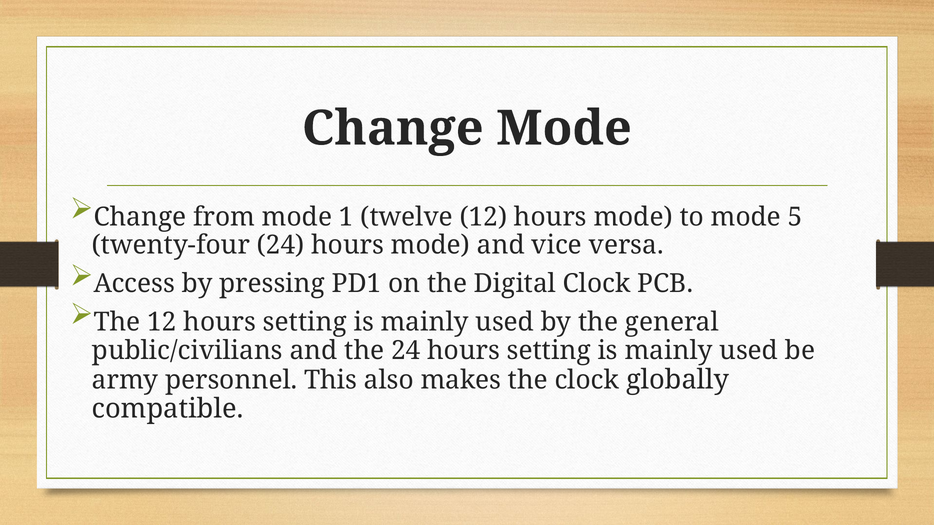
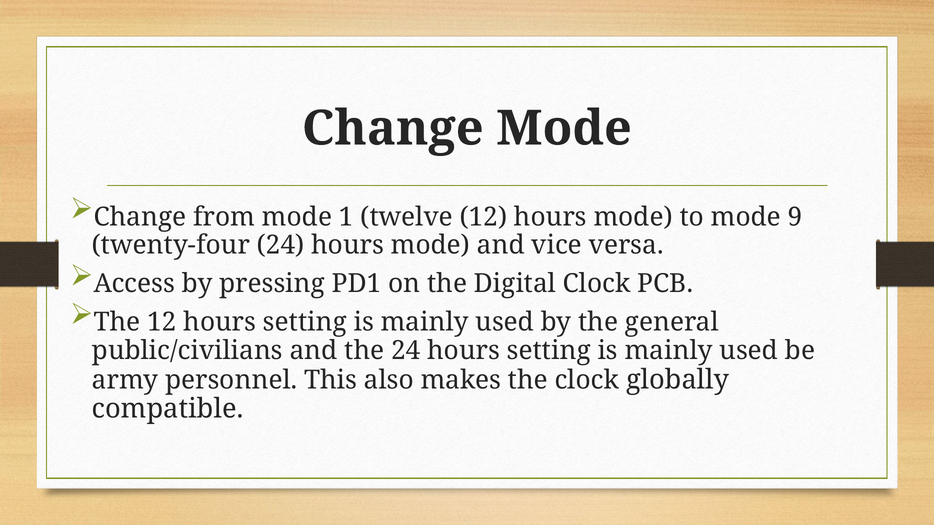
5: 5 -> 9
